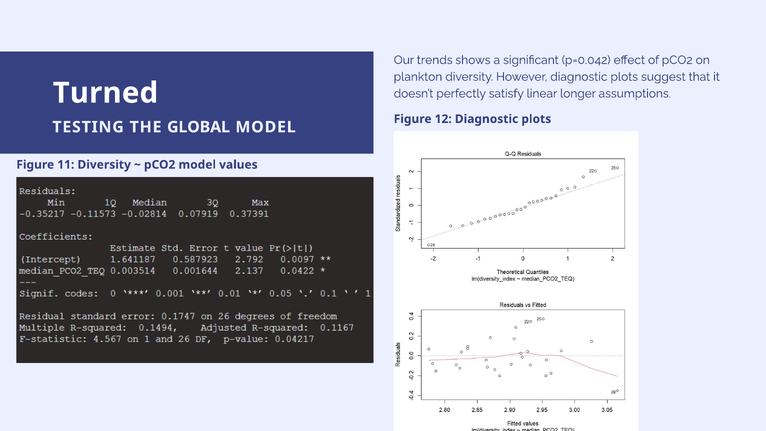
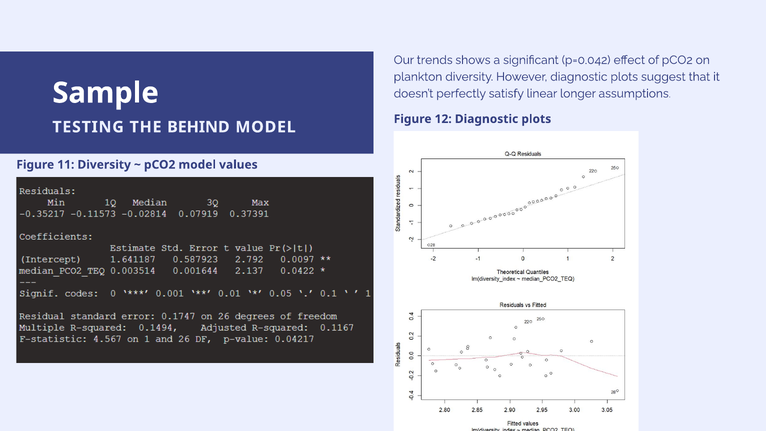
Turned: Turned -> Sample
GLOBAL: GLOBAL -> BEHIND
